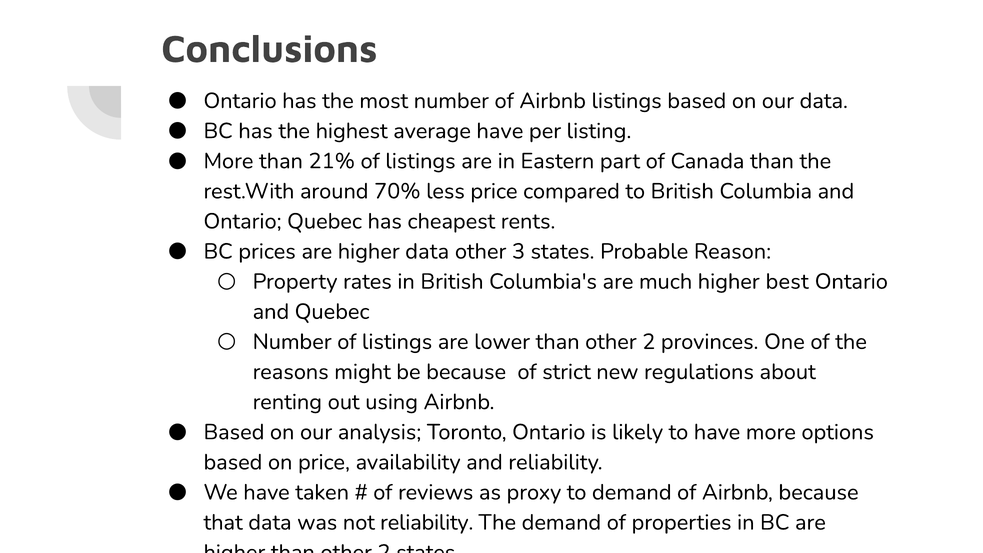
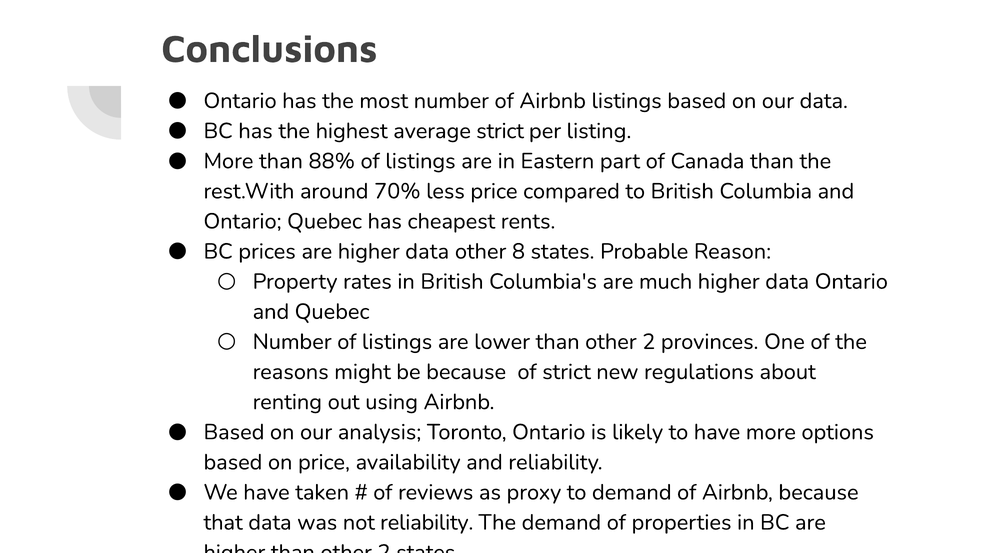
average have: have -> strict
21%: 21% -> 88%
3: 3 -> 8
much higher best: best -> data
